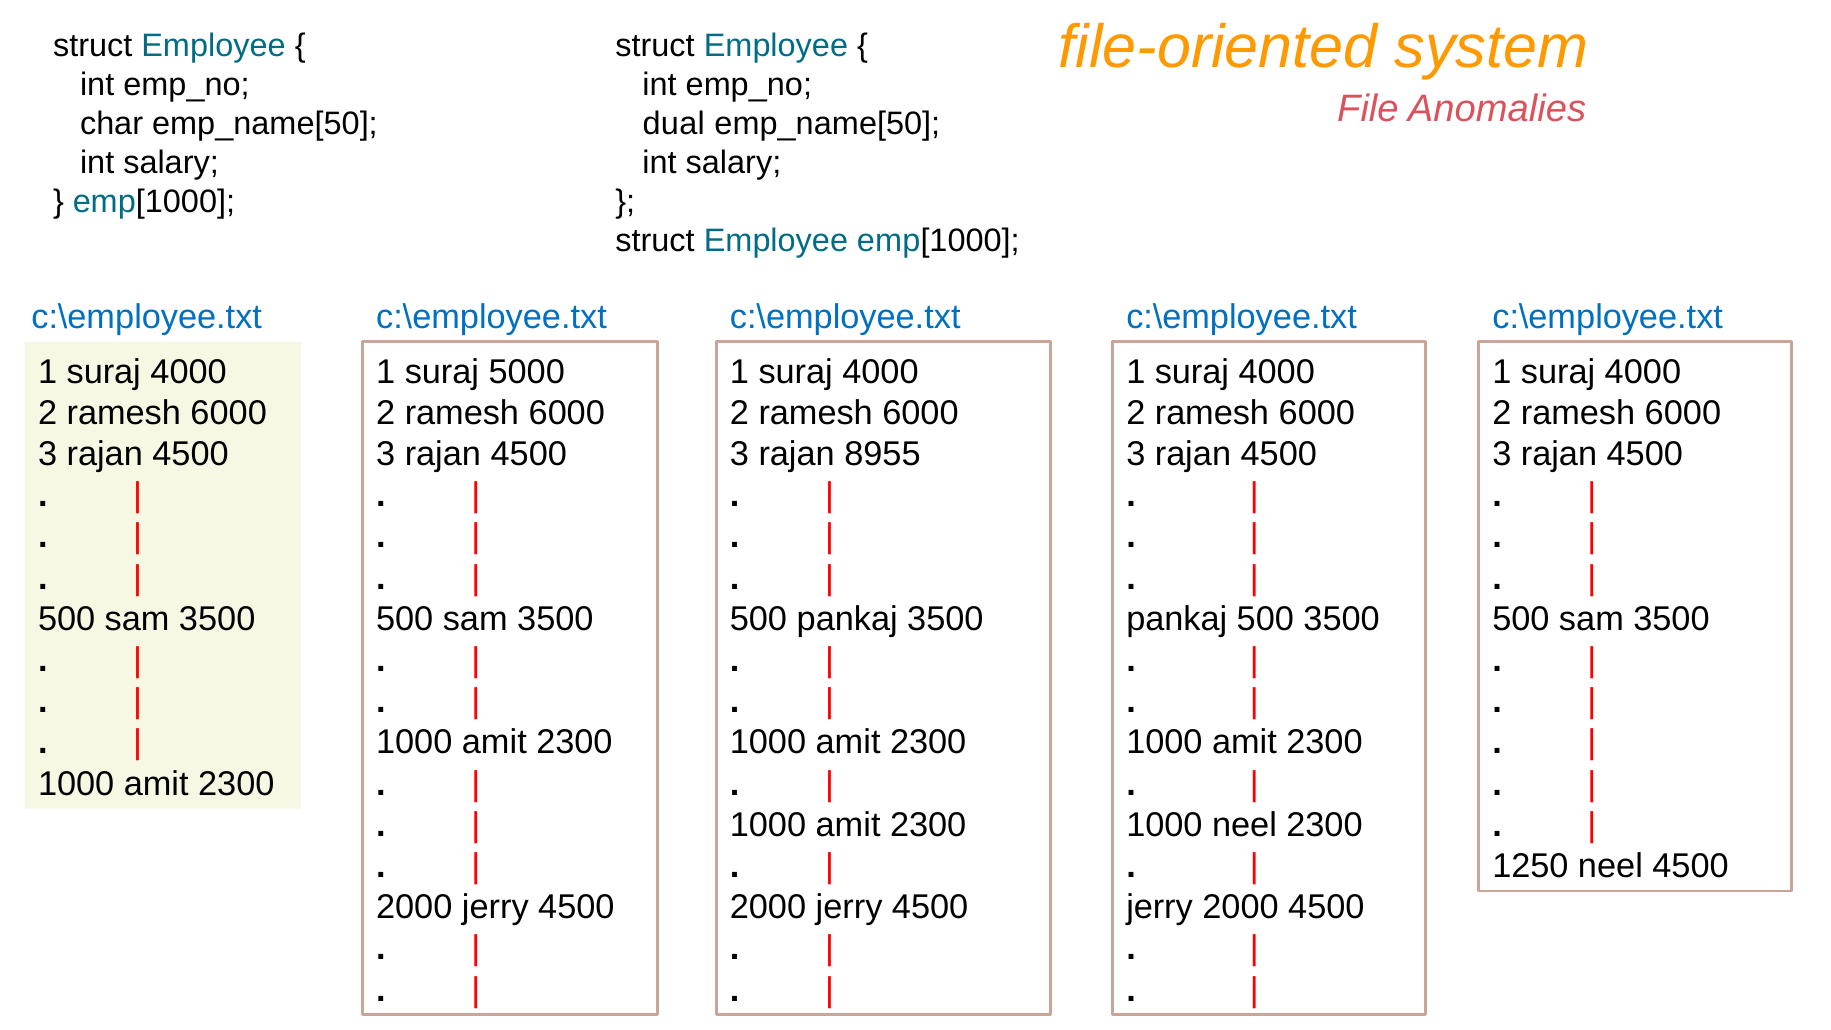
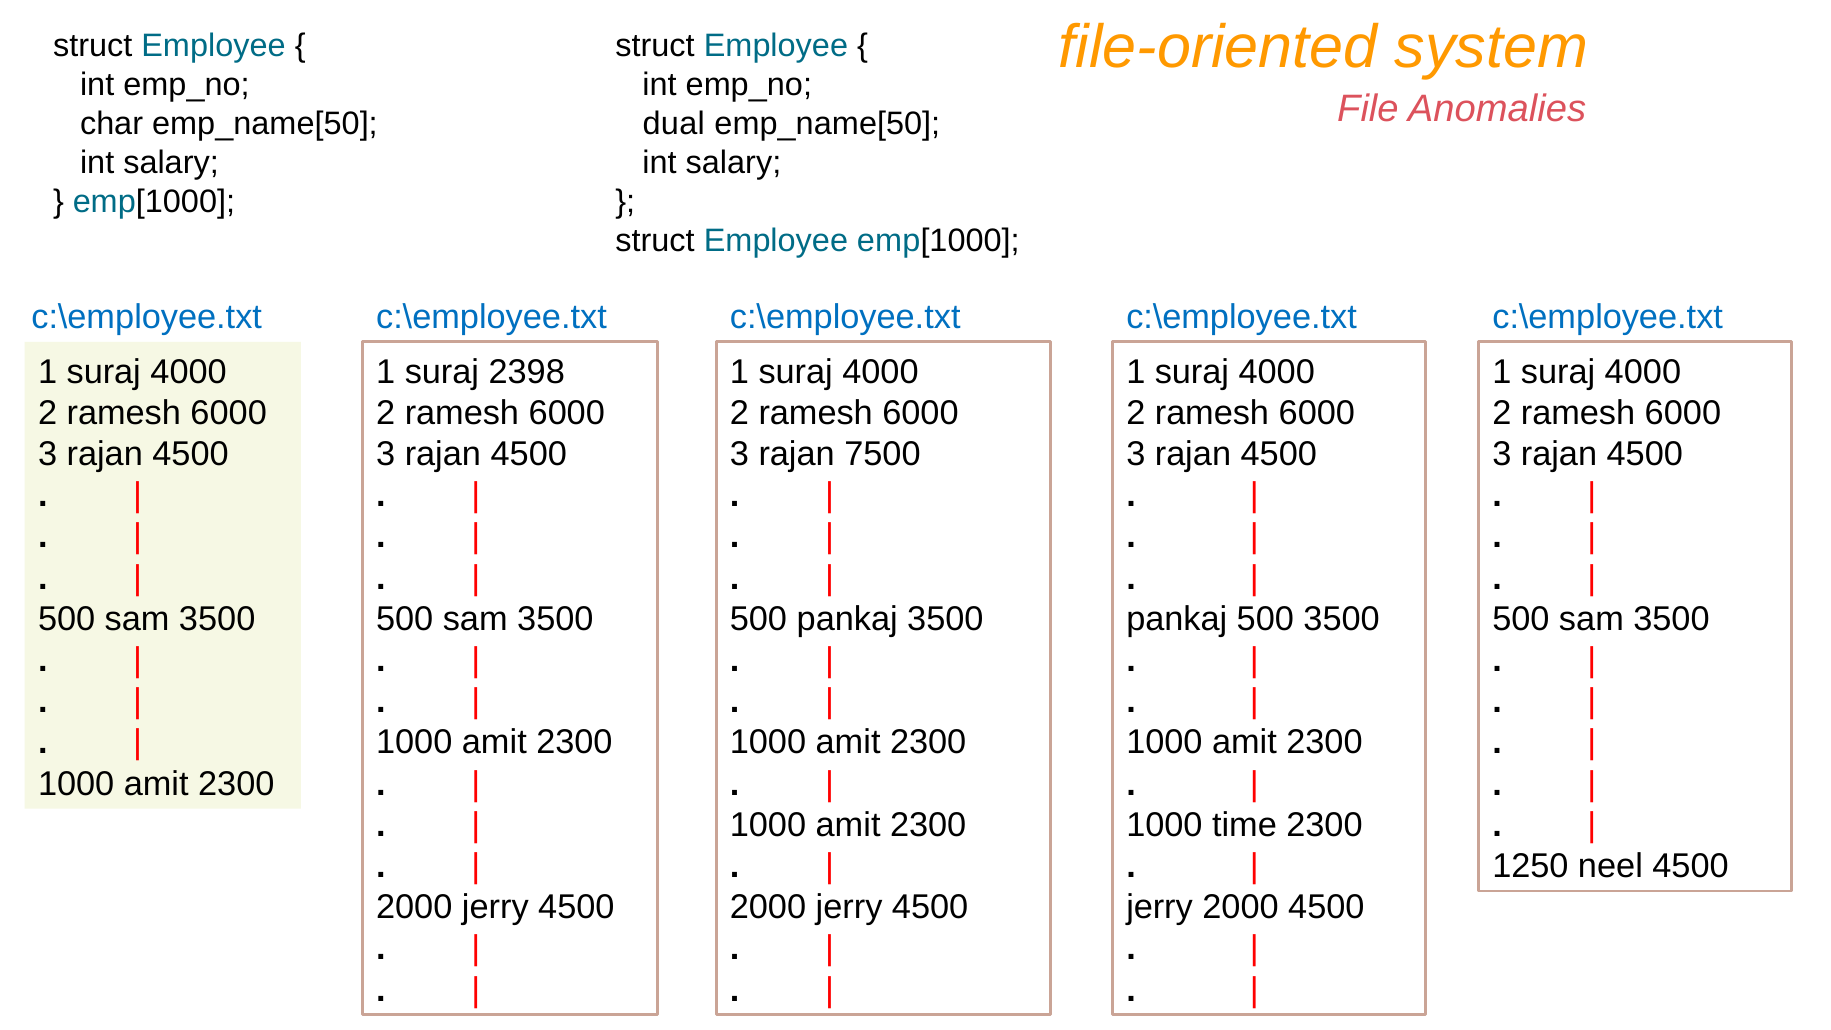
5000: 5000 -> 2398
8955: 8955 -> 7500
1000 neel: neel -> time
